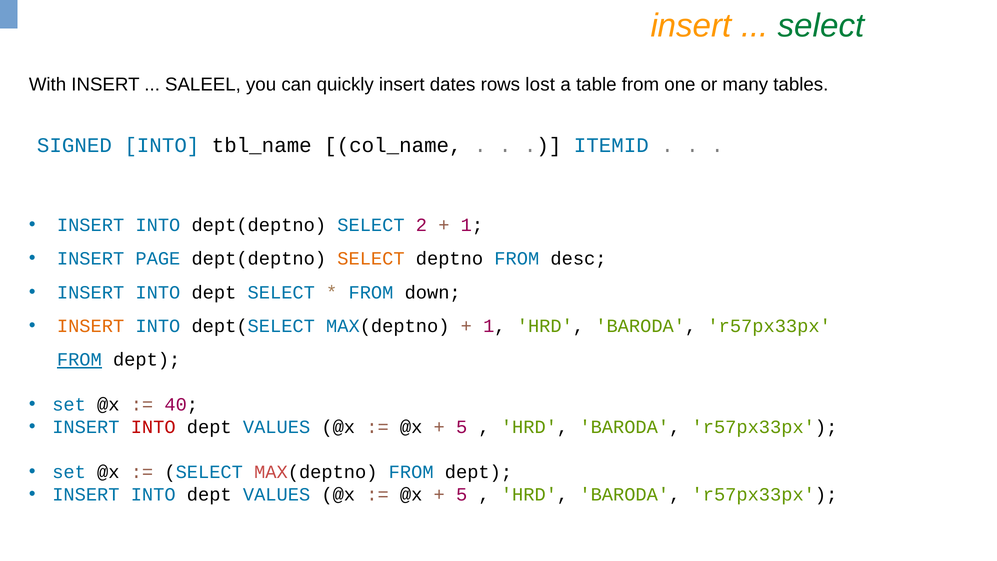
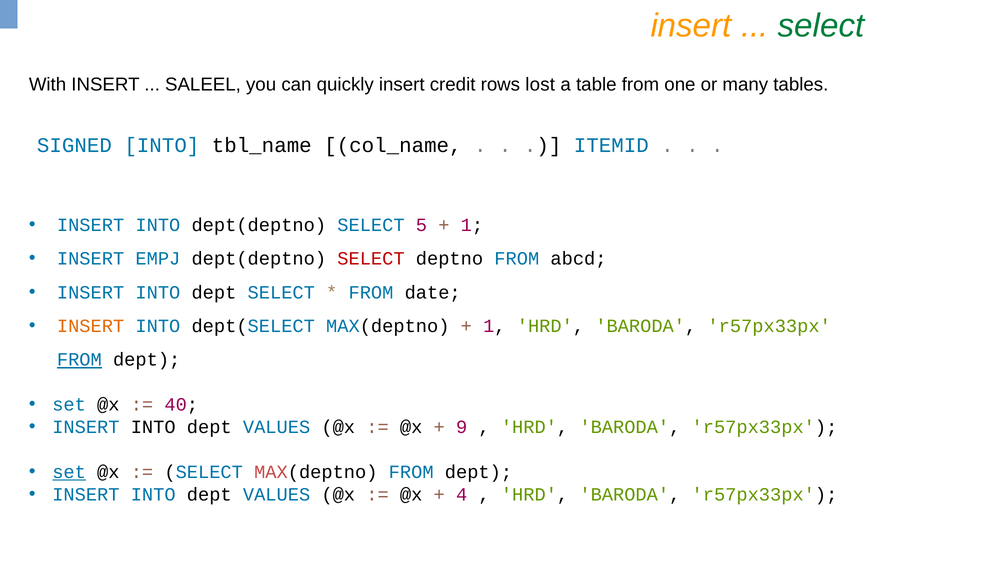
dates: dates -> credit
2: 2 -> 5
PAGE: PAGE -> EMPJ
SELECT at (371, 259) colour: orange -> red
desc: desc -> abcd
down: down -> date
INTO at (153, 427) colour: red -> black
5 at (462, 427): 5 -> 9
set at (69, 472) underline: none -> present
5 at (462, 494): 5 -> 4
